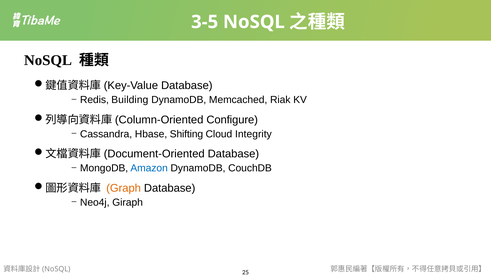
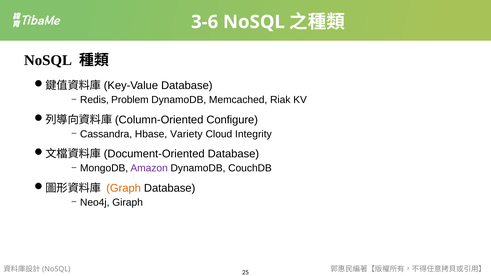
3-5: 3-5 -> 3-6
Building: Building -> Problem
Shifting: Shifting -> Variety
Amazon colour: blue -> purple
